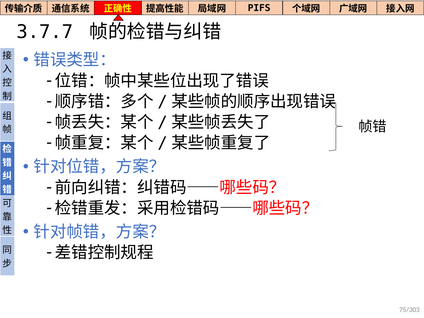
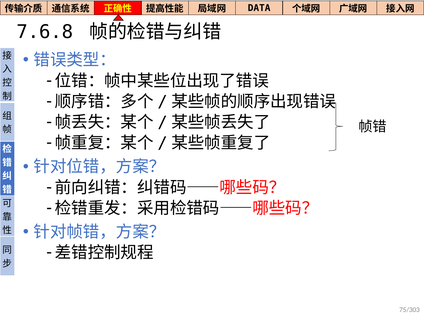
PIFS: PIFS -> DATA
3.7.7: 3.7.7 -> 7.6.8
